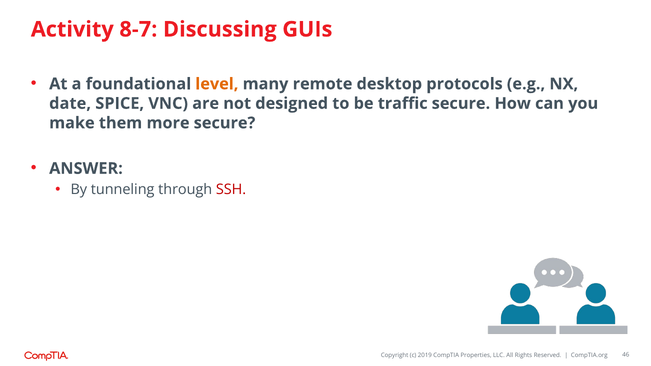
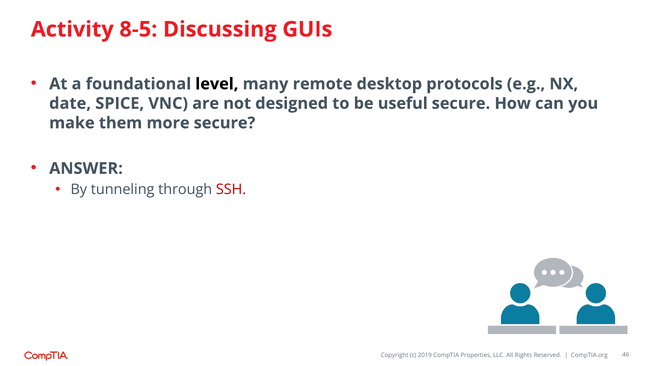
8-7: 8-7 -> 8-5
level colour: orange -> black
traffic: traffic -> useful
